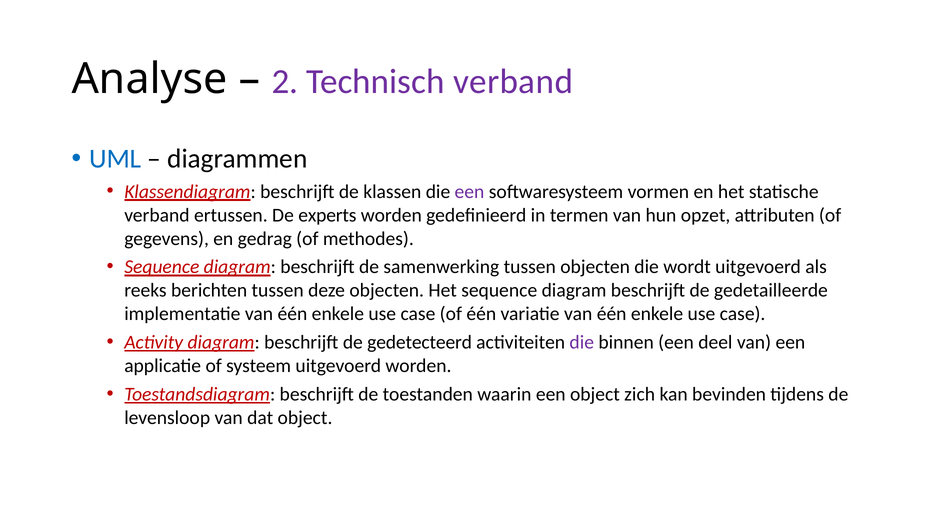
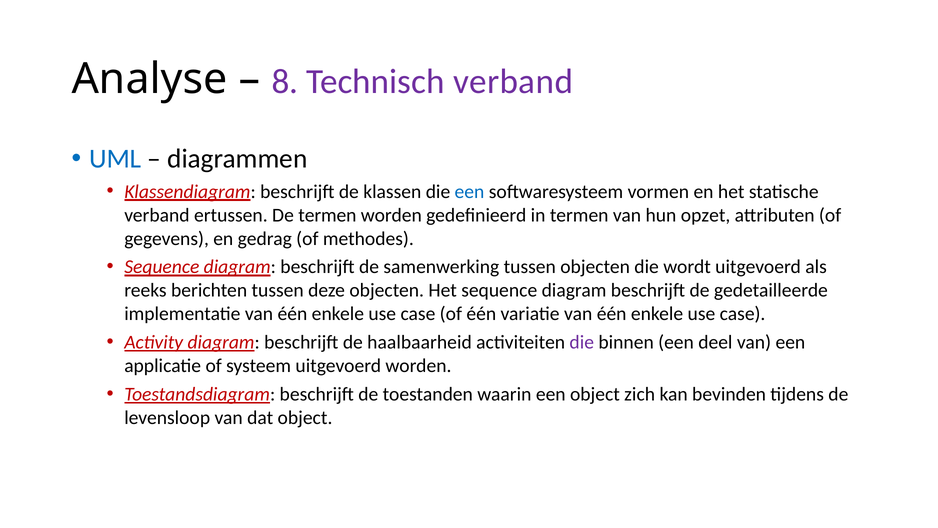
2: 2 -> 8
een at (469, 191) colour: purple -> blue
De experts: experts -> termen
gedetecteerd: gedetecteerd -> haalbaarheid
